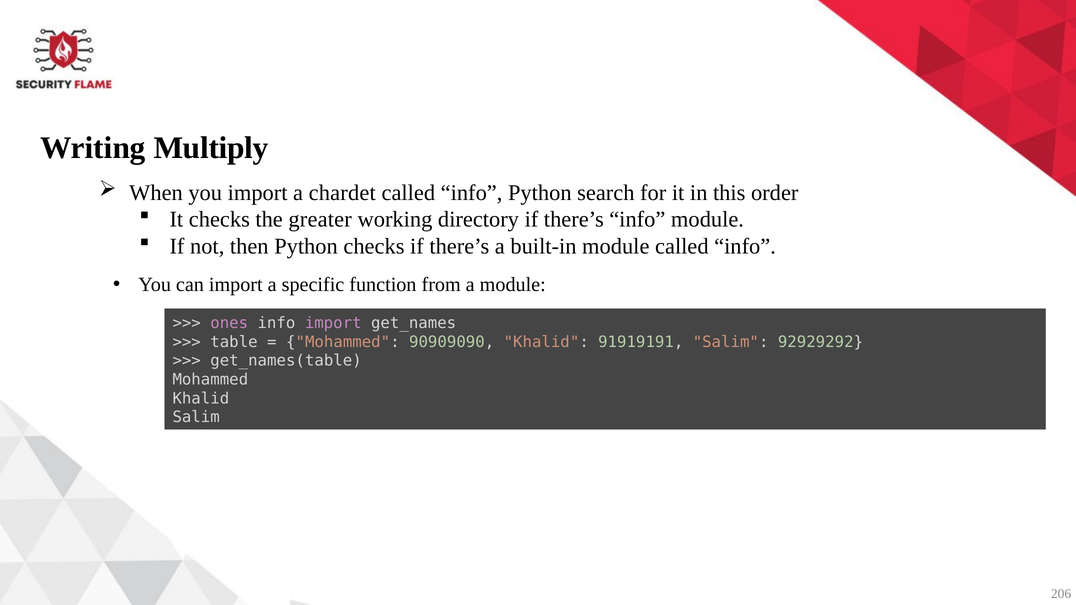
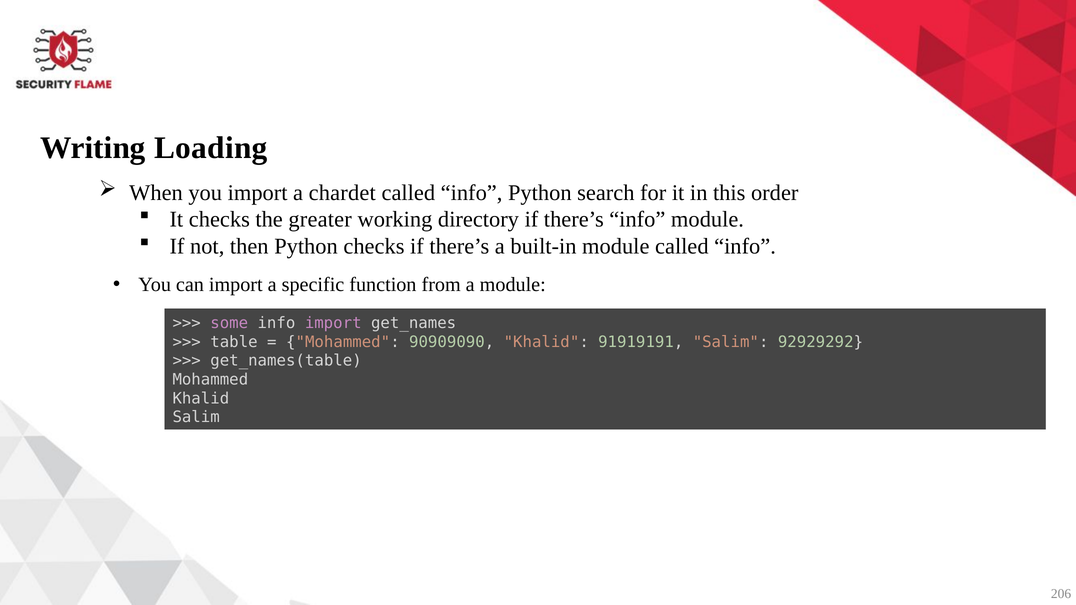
Multiply: Multiply -> Loading
ones: ones -> some
